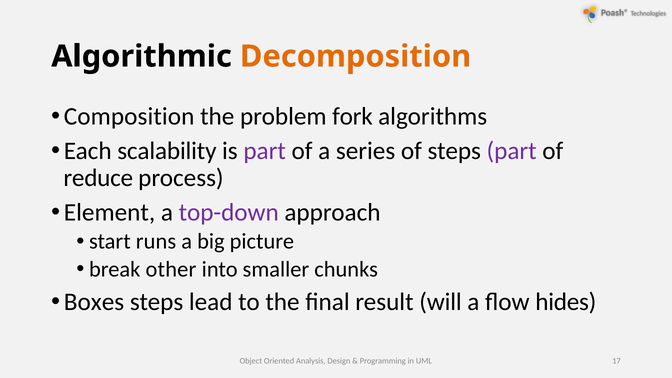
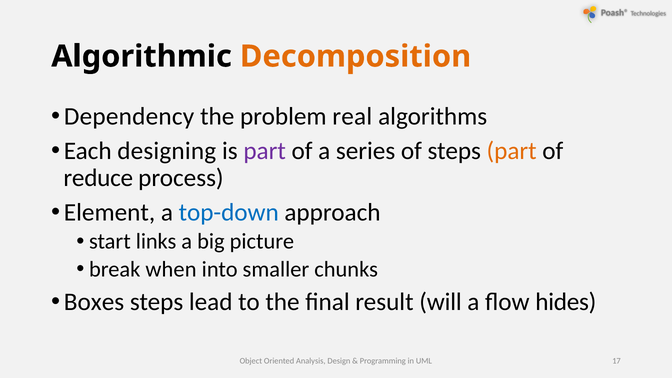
Composition: Composition -> Dependency
fork: fork -> real
scalability: scalability -> designing
part at (512, 151) colour: purple -> orange
top-down colour: purple -> blue
runs: runs -> links
other: other -> when
